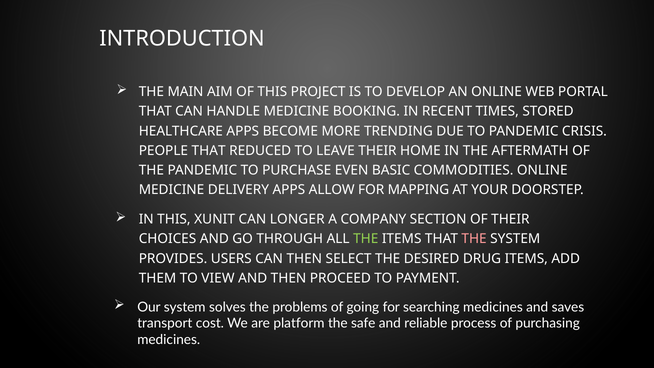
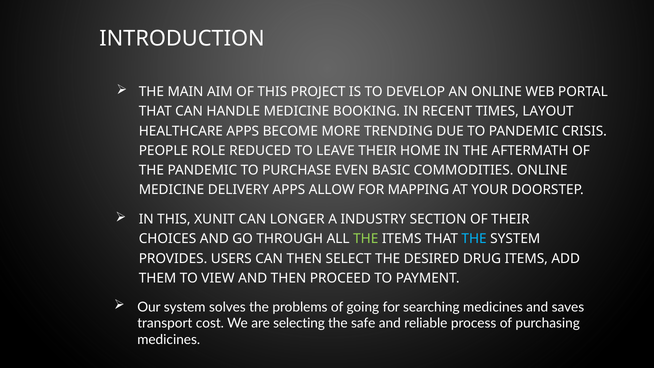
STORED: STORED -> LAYOUT
PEOPLE THAT: THAT -> ROLE
COMPANY: COMPANY -> INDUSTRY
THE at (474, 239) colour: pink -> light blue
platform: platform -> selecting
